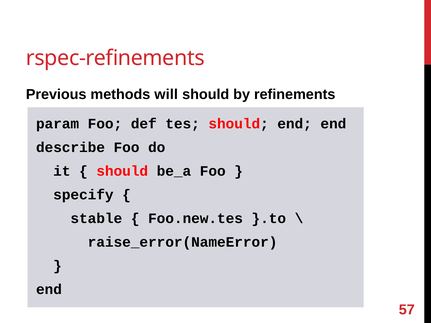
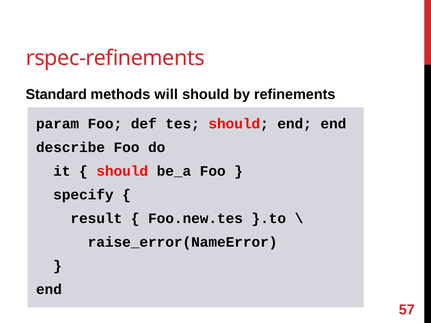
Previous: Previous -> Standard
stable: stable -> result
